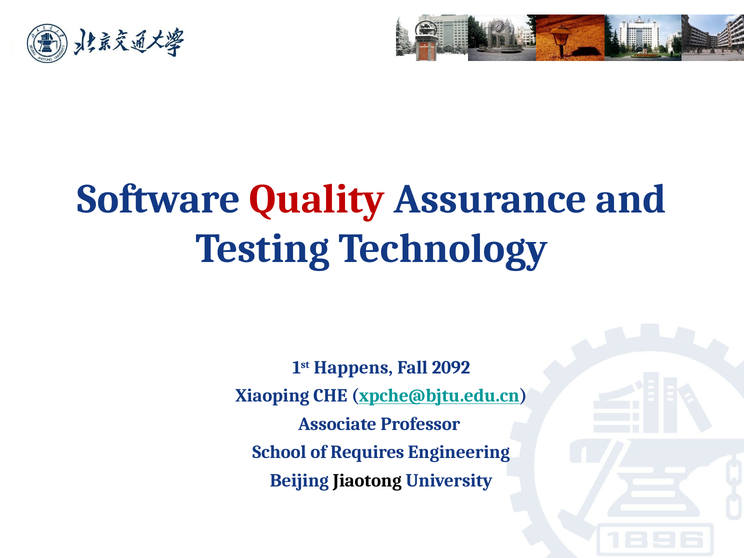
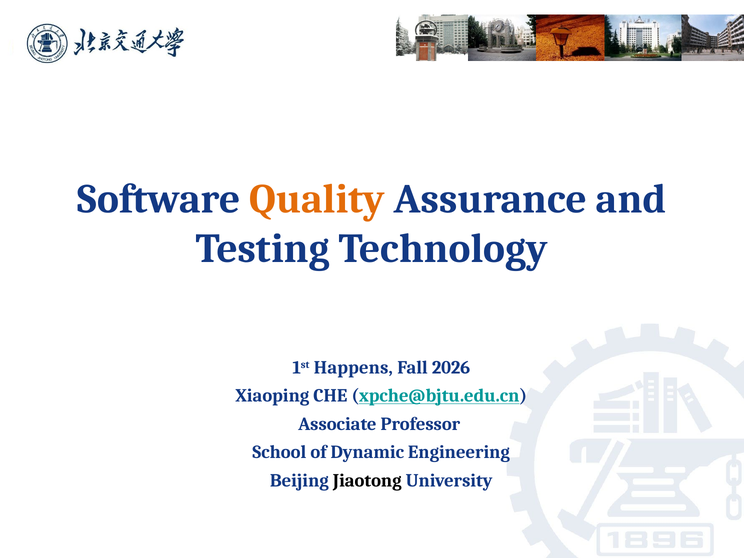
Quality colour: red -> orange
2092: 2092 -> 2026
Requires: Requires -> Dynamic
